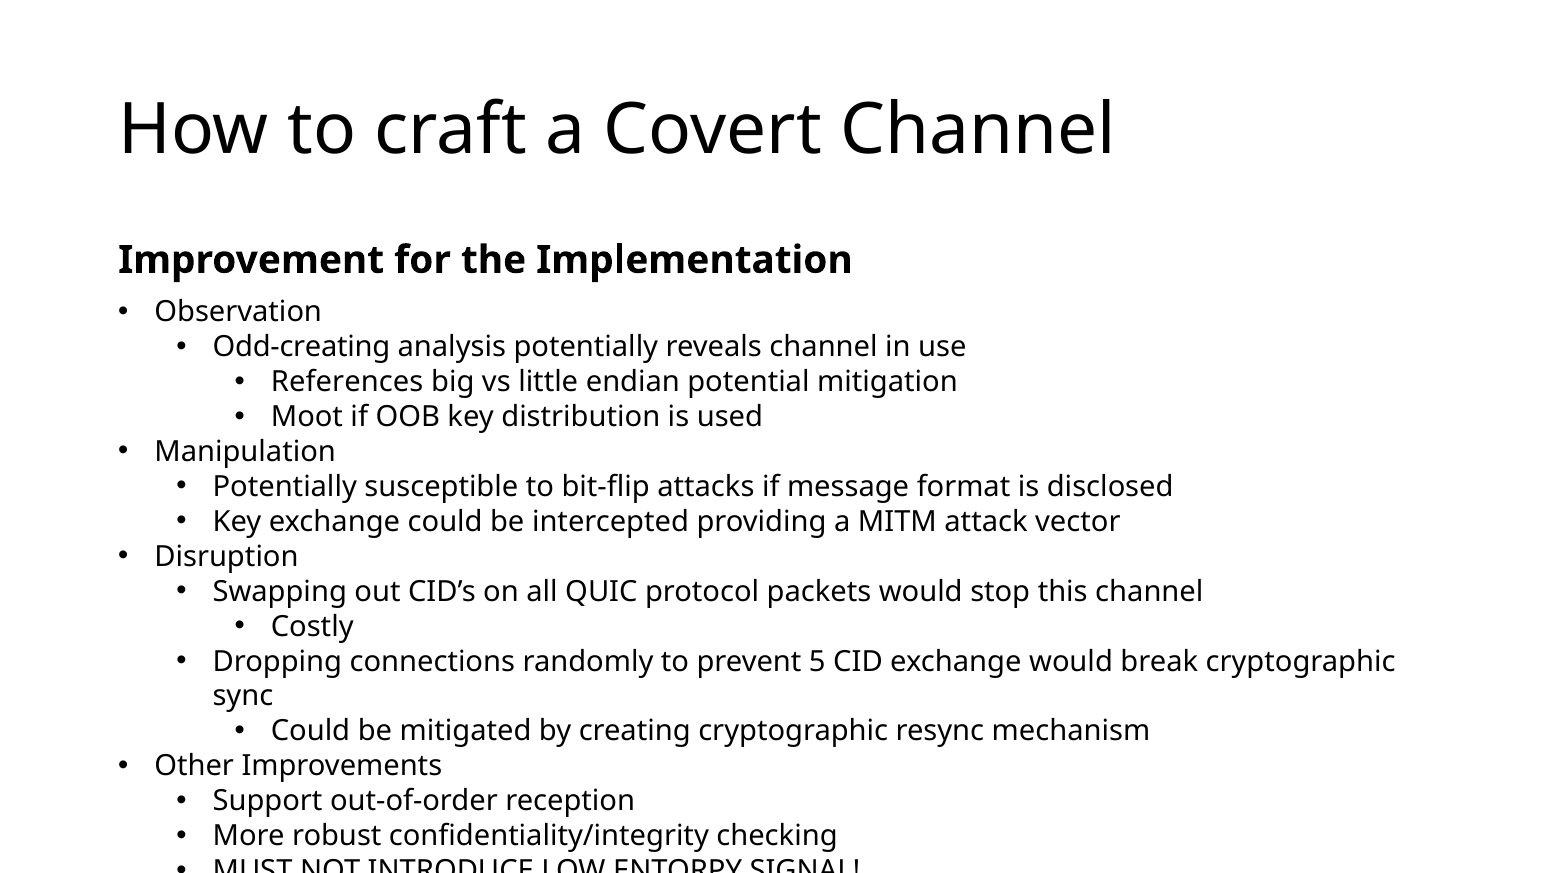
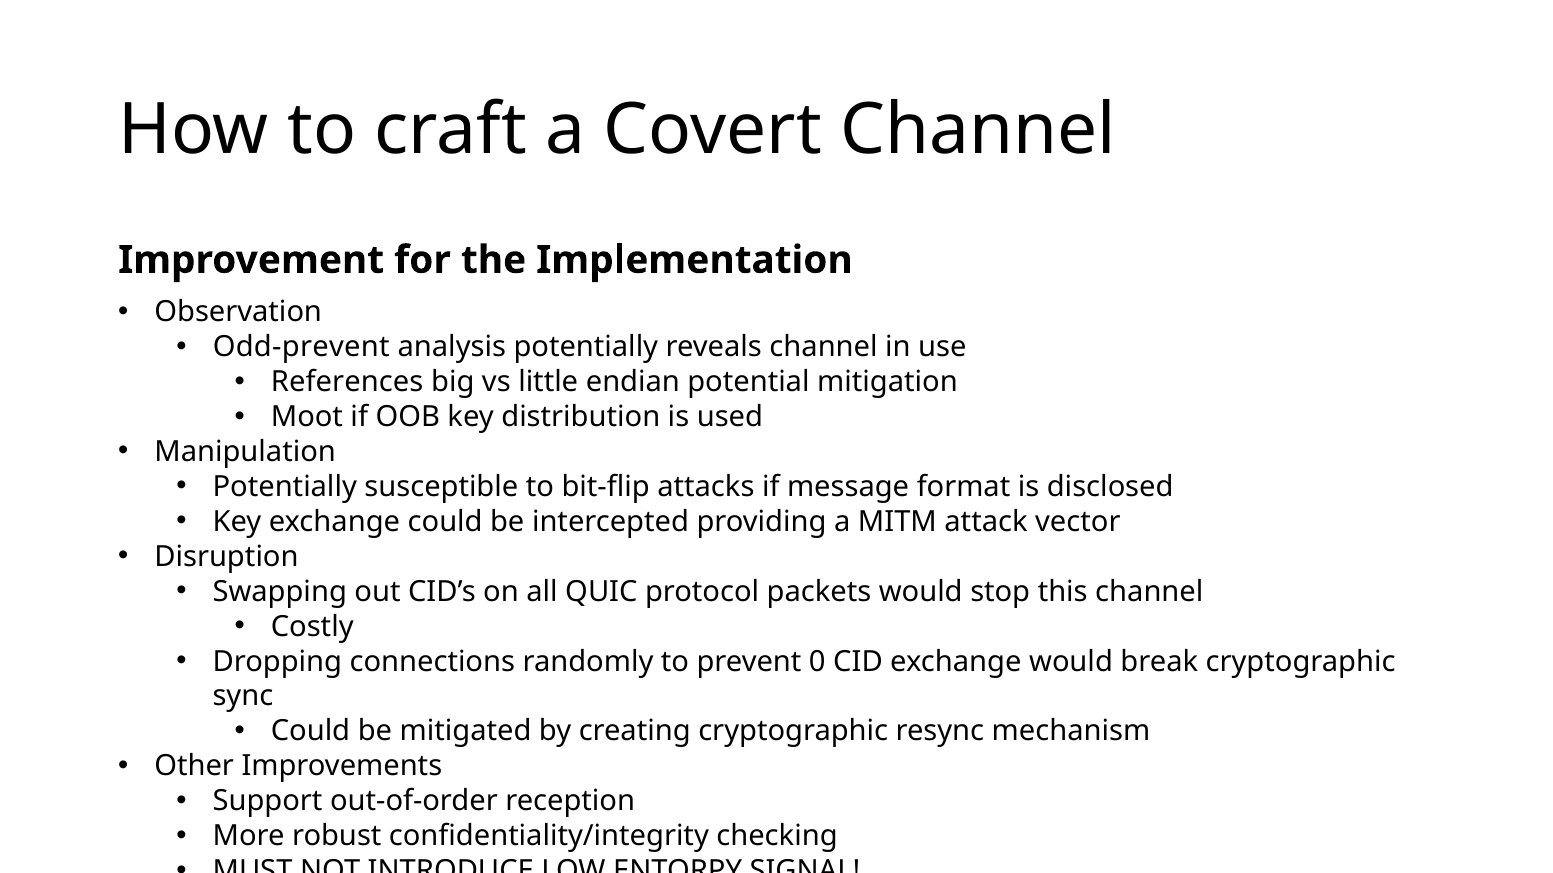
Odd-creating: Odd-creating -> Odd-prevent
5: 5 -> 0
